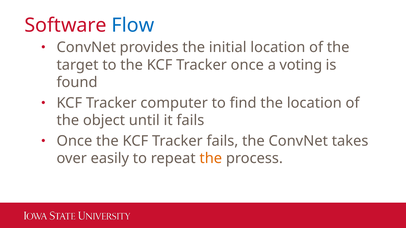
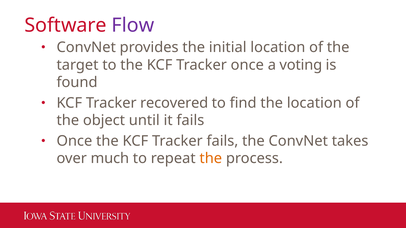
Flow colour: blue -> purple
computer: computer -> recovered
easily: easily -> much
